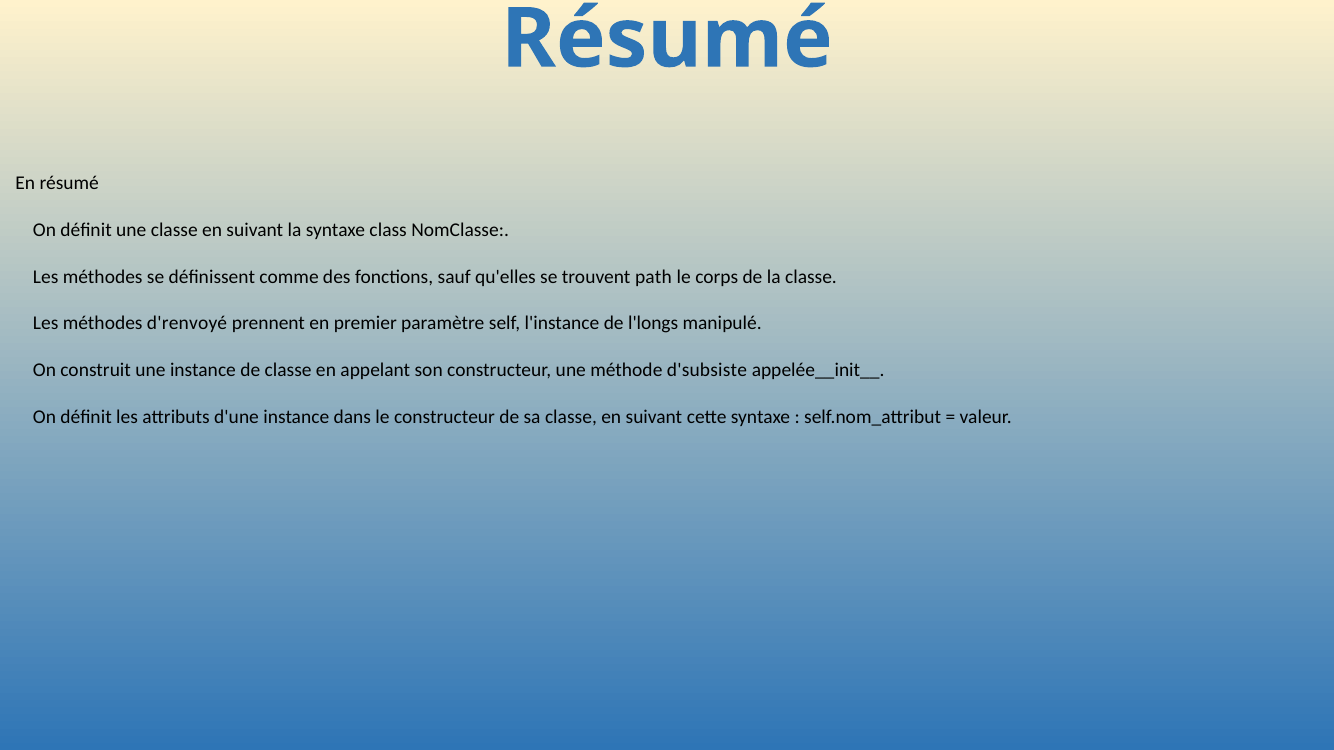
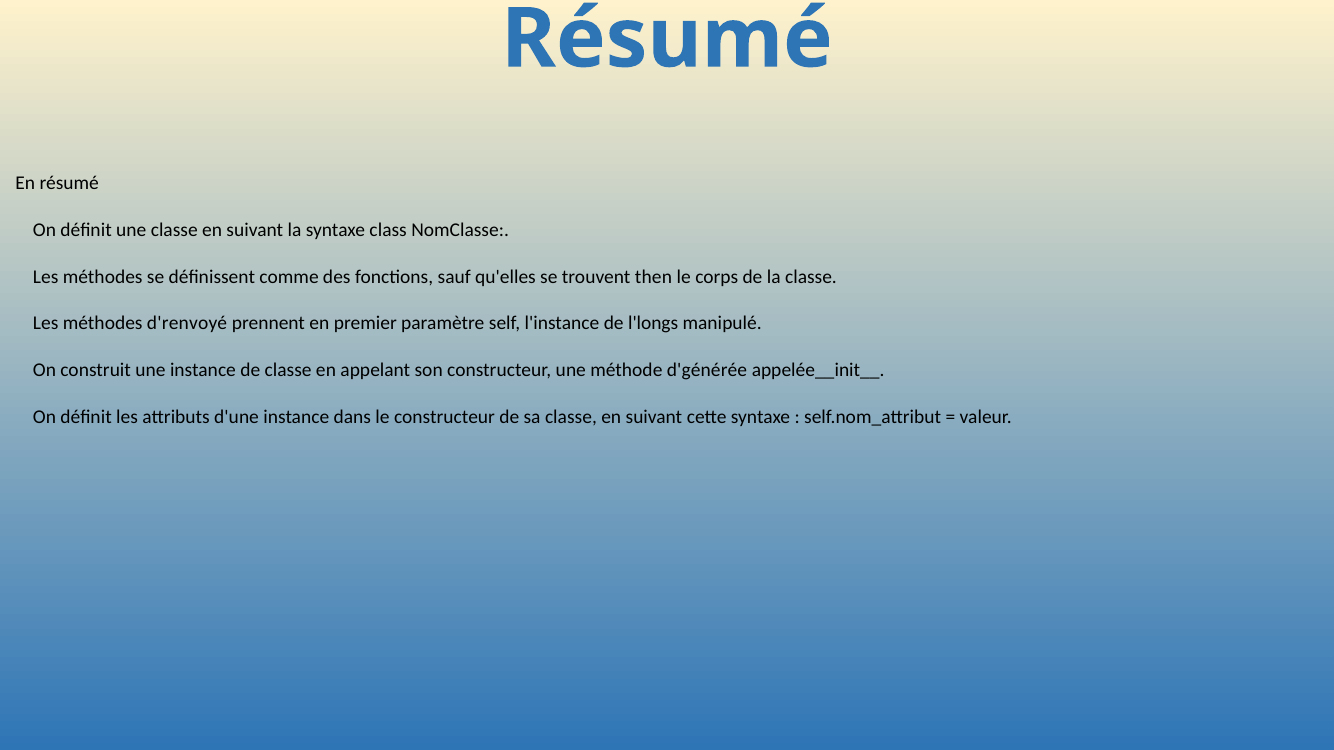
path: path -> then
d'subsiste: d'subsiste -> d'générée
